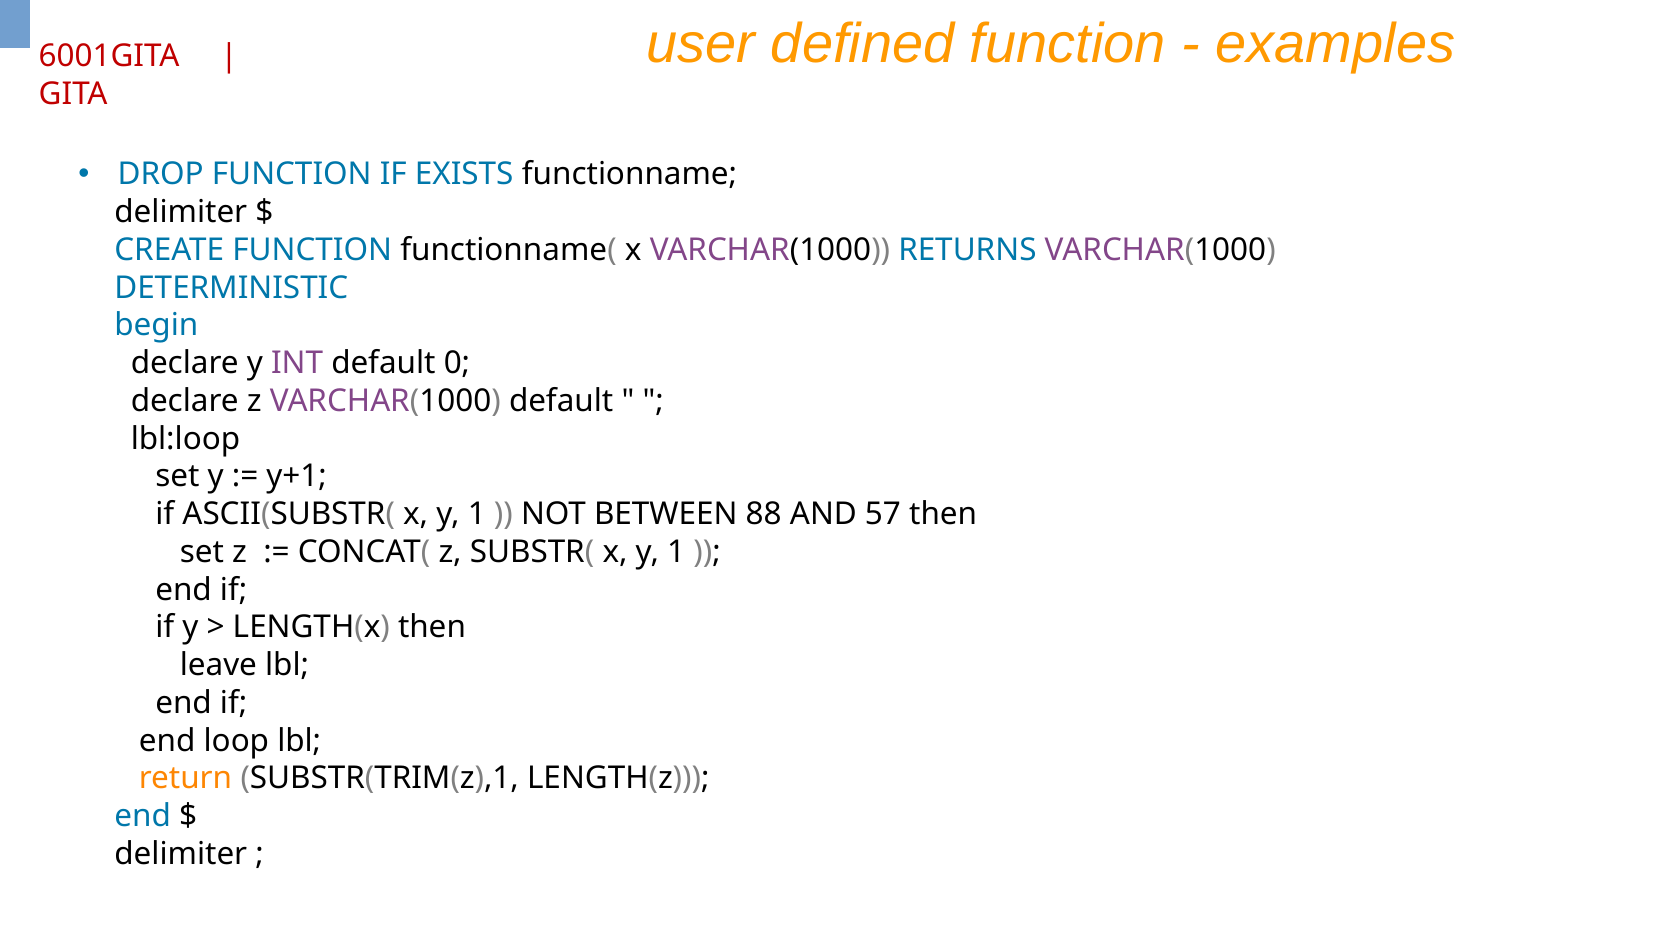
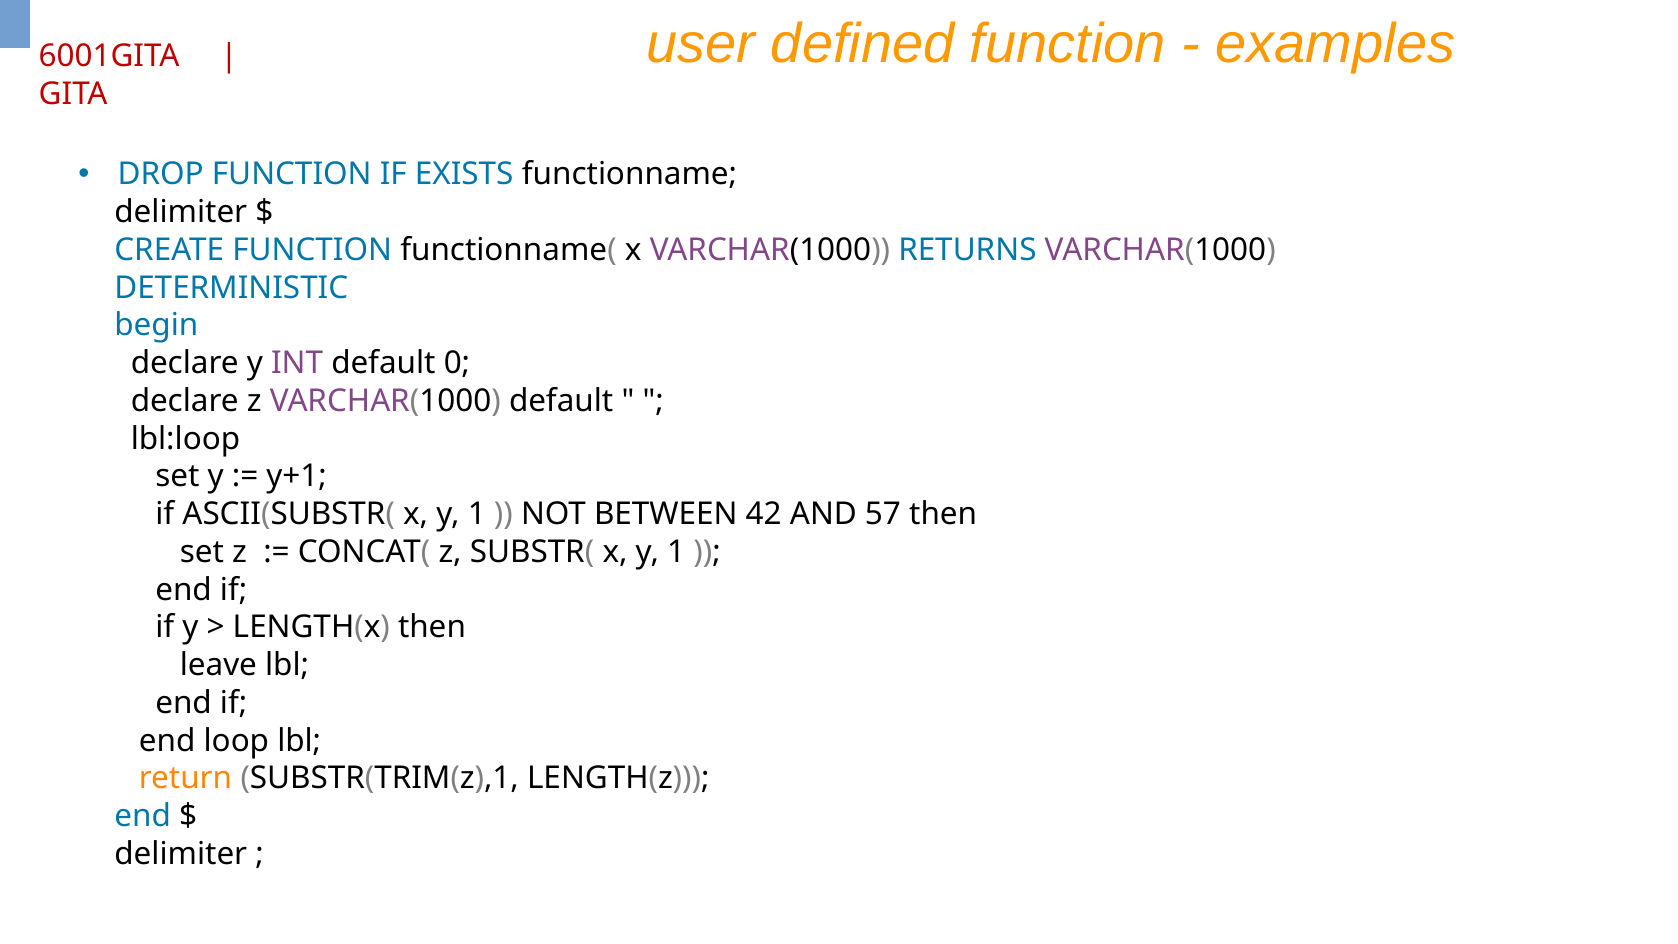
88: 88 -> 42
